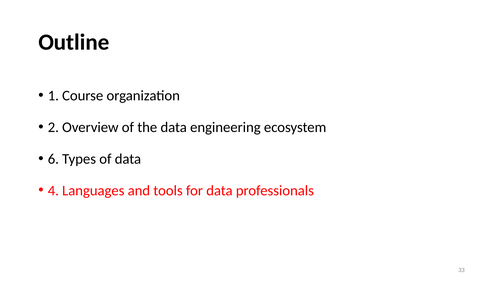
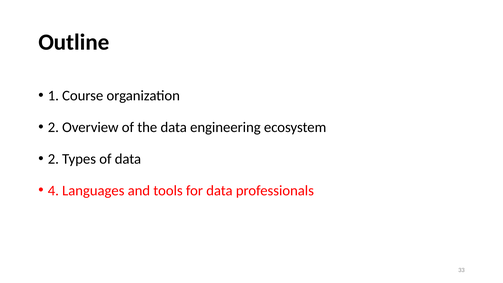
6 at (53, 159): 6 -> 2
